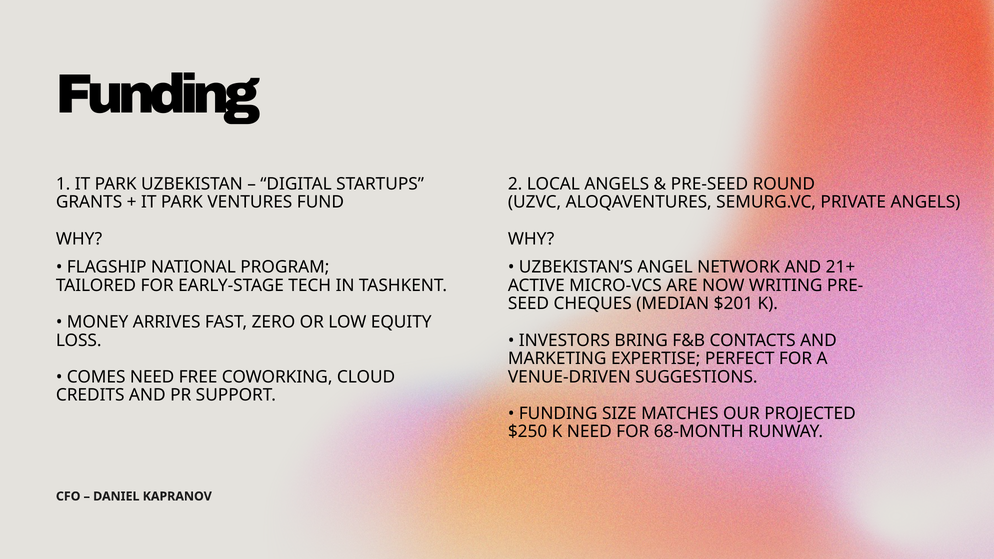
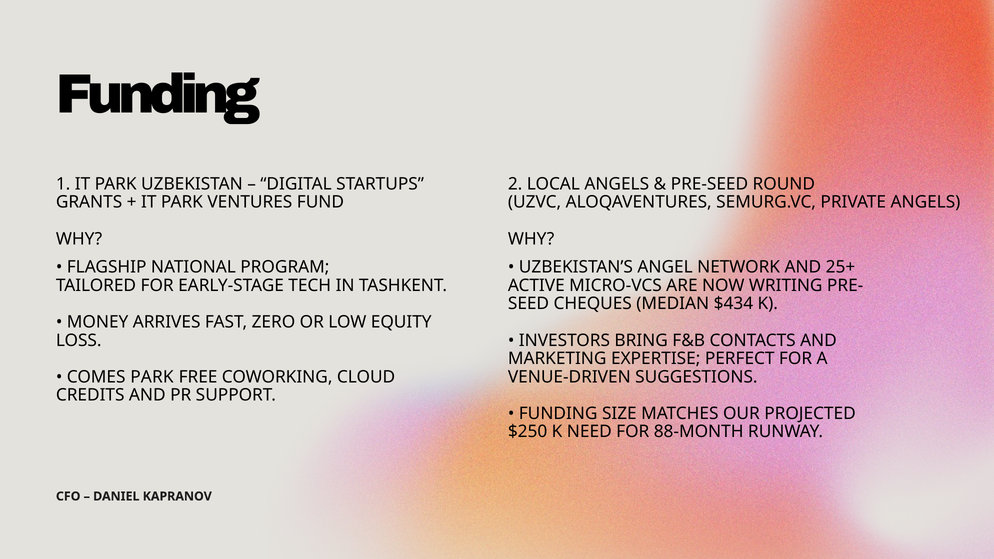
21+: 21+ -> 25+
$201: $201 -> $434
COMES NEED: NEED -> PARK
68-MONTH: 68-MONTH -> 88-MONTH
